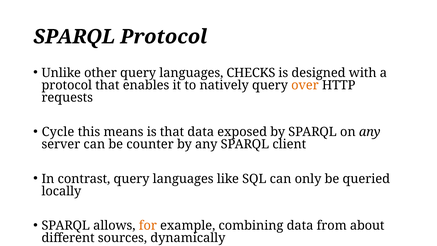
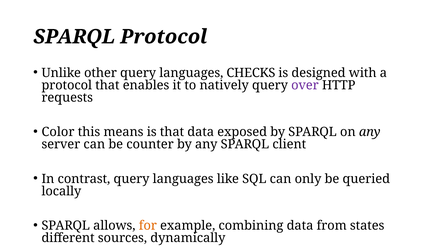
over colour: orange -> purple
Cycle: Cycle -> Color
about: about -> states
